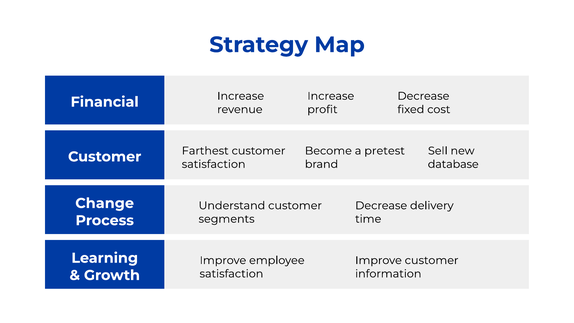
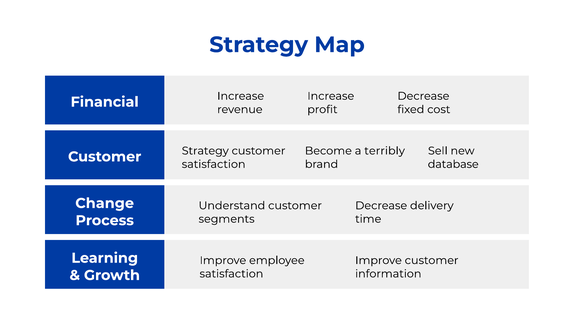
Farthest at (205, 151): Farthest -> Strategy
pretest: pretest -> terribly
